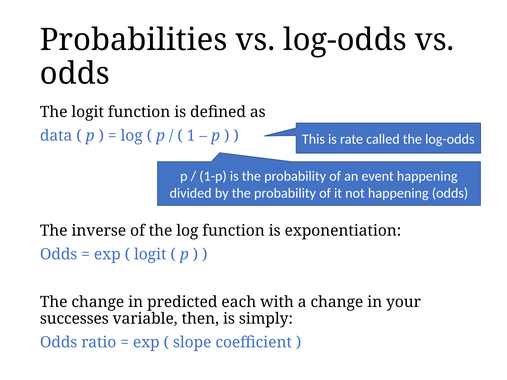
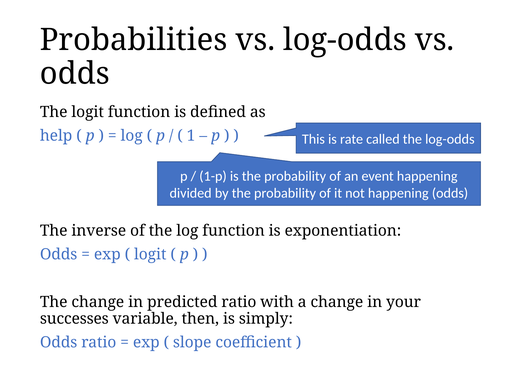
data: data -> help
predicted each: each -> ratio
